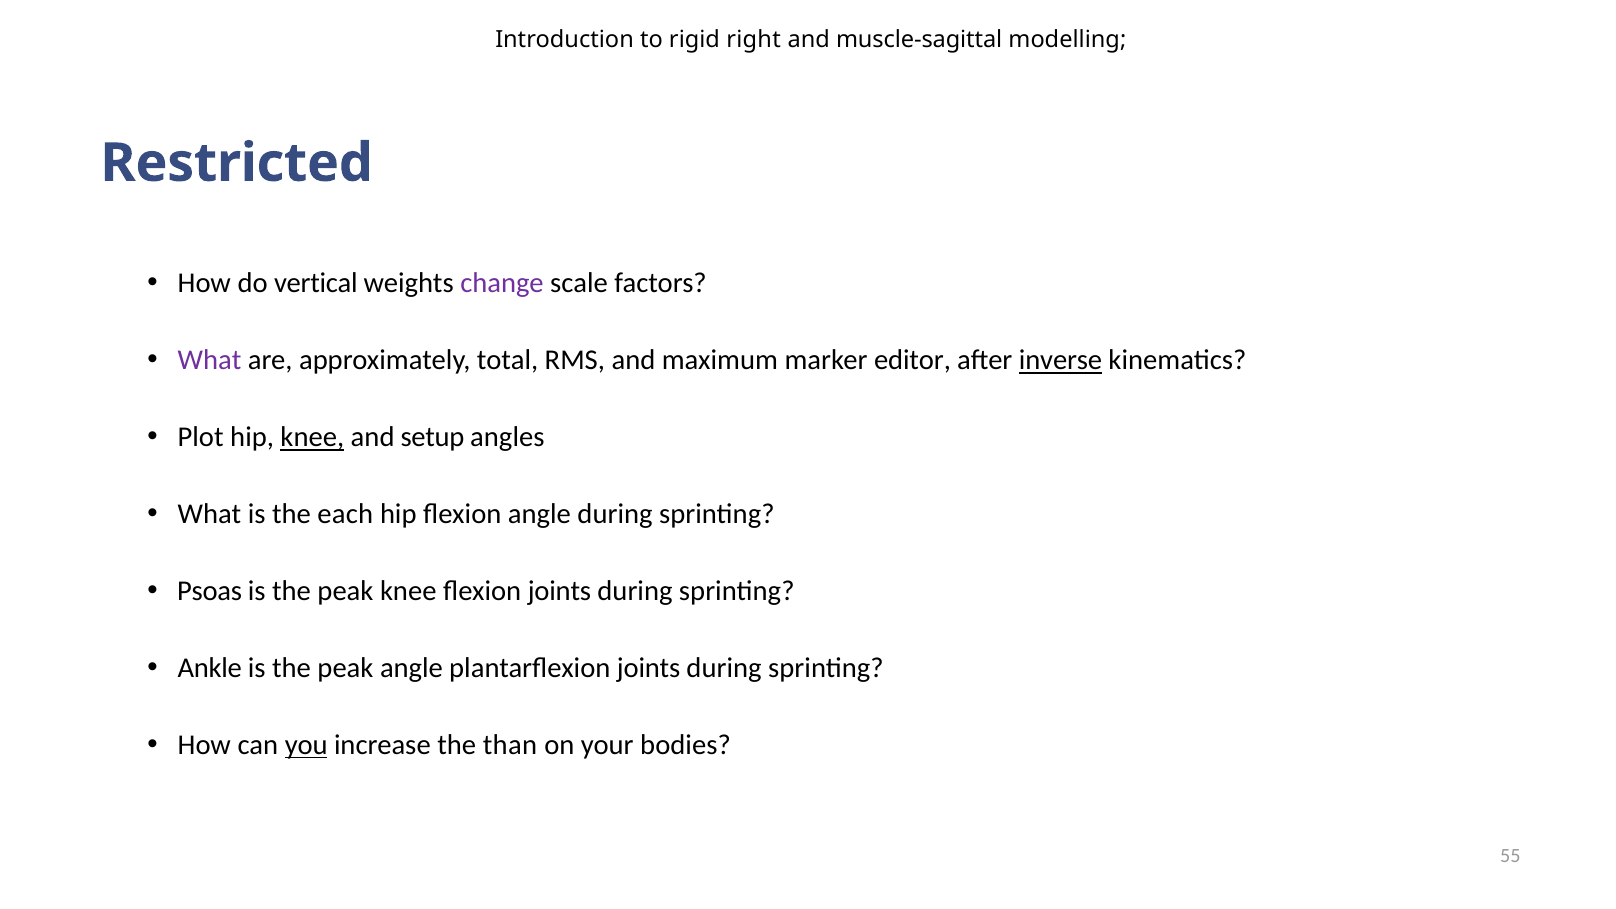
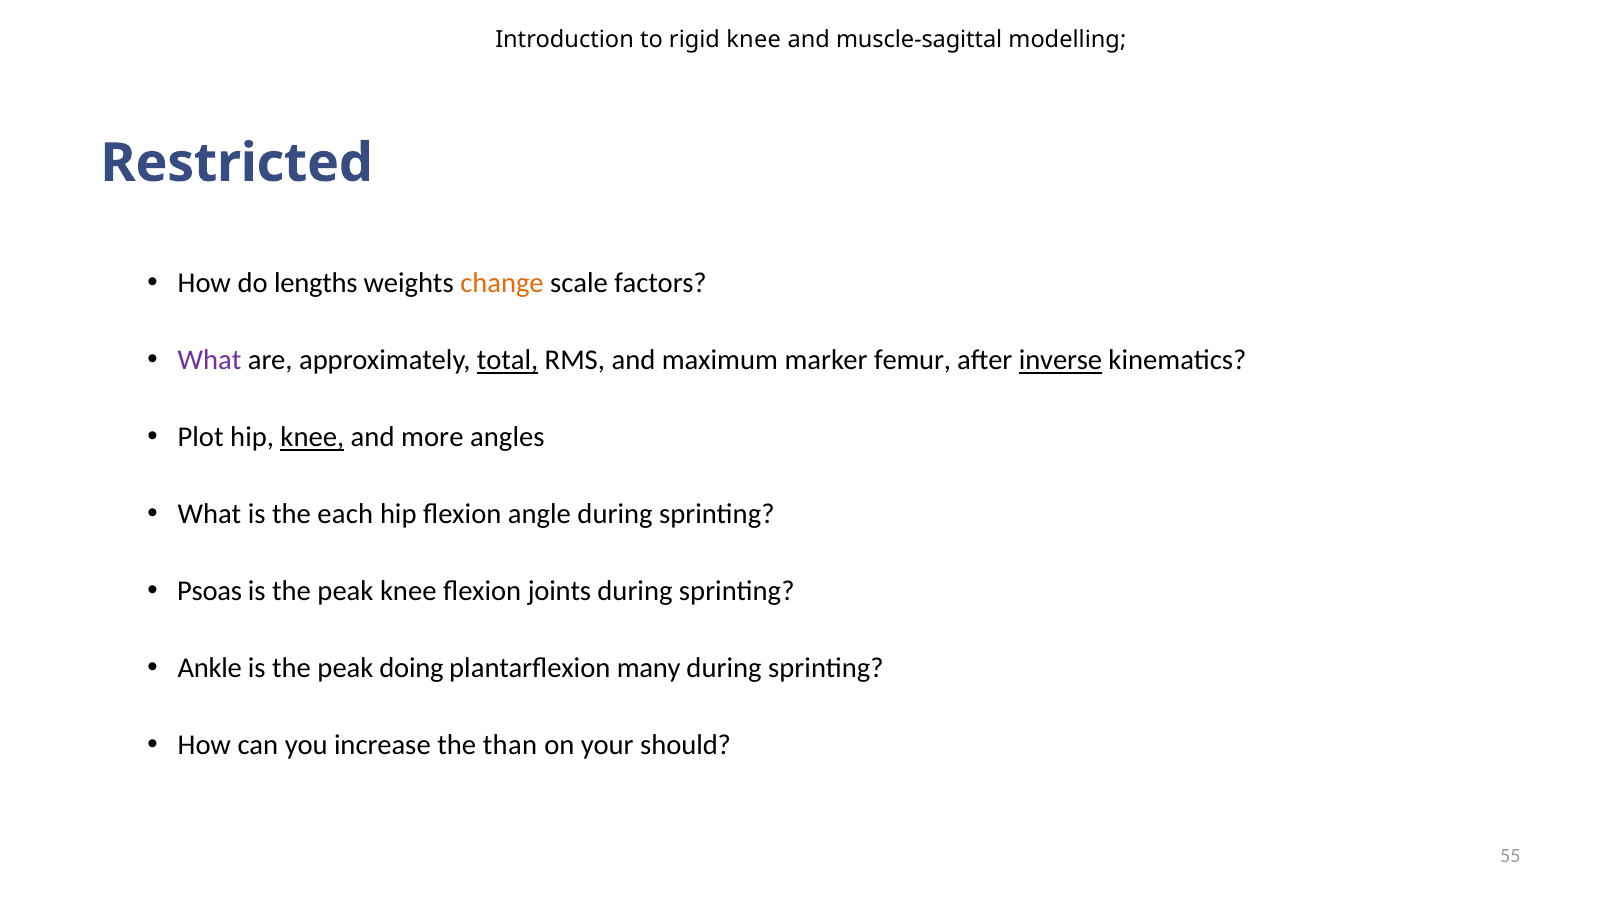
rigid right: right -> knee
vertical: vertical -> lengths
change colour: purple -> orange
total underline: none -> present
editor: editor -> femur
setup: setup -> more
peak angle: angle -> doing
plantarflexion joints: joints -> many
you underline: present -> none
bodies: bodies -> should
